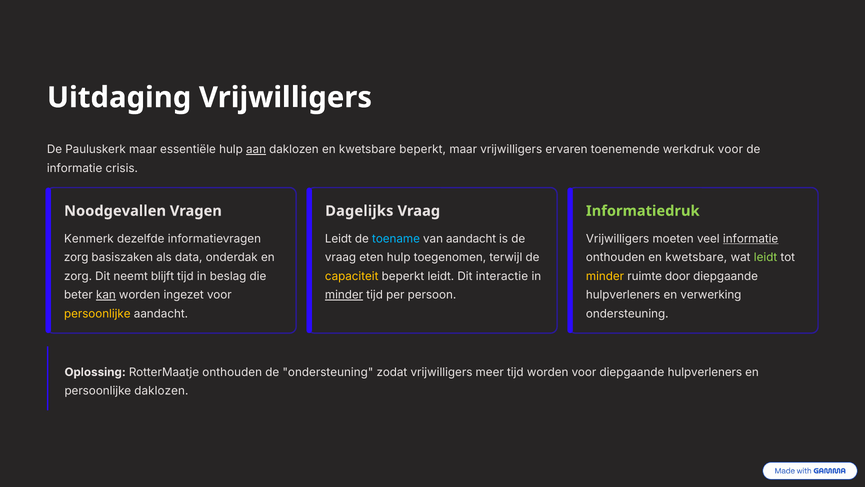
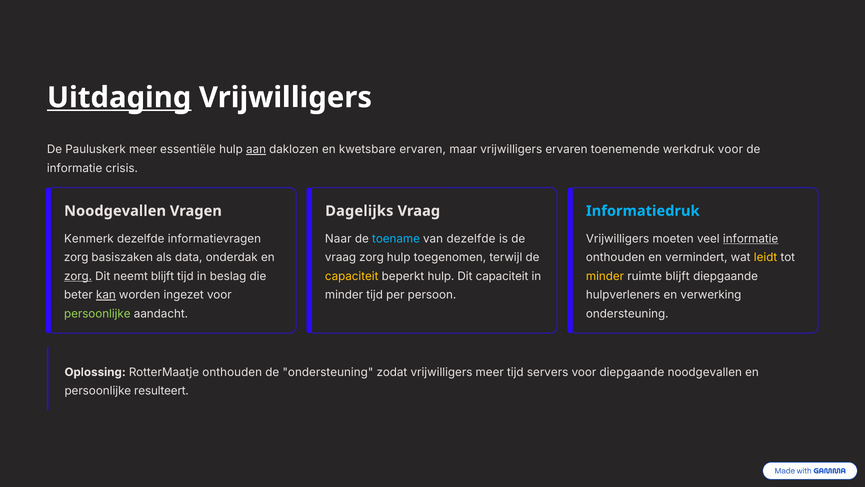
Uitdaging underline: none -> present
Pauluskerk maar: maar -> meer
kwetsbare beperkt: beperkt -> ervaren
Informatiedruk colour: light green -> light blue
Leidt at (338, 238): Leidt -> Naar
van aandacht: aandacht -> dezelfde
vraag eten: eten -> zorg
onthouden en kwetsbare: kwetsbare -> vermindert
leidt at (766, 257) colour: light green -> yellow
zorg at (78, 276) underline: none -> present
beperkt leidt: leidt -> hulp
Dit interactie: interactie -> capaciteit
ruimte door: door -> blijft
minder at (344, 295) underline: present -> none
persoonlijke at (97, 314) colour: yellow -> light green
tijd worden: worden -> servers
voor diepgaande hulpverleners: hulpverleners -> noodgevallen
persoonlijke daklozen: daklozen -> resulteert
